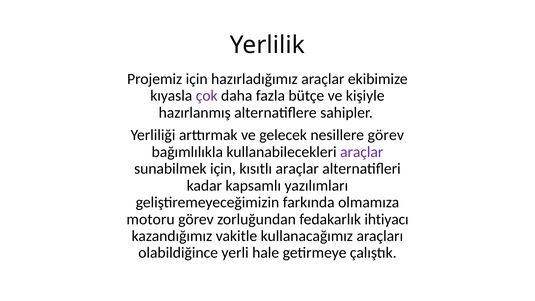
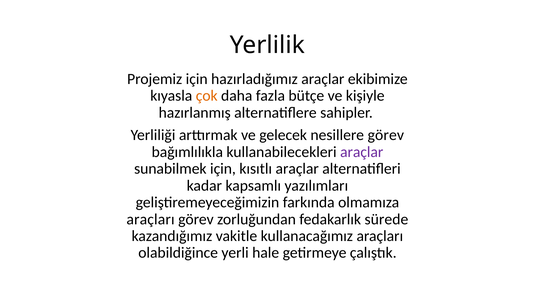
çok colour: purple -> orange
motoru at (151, 219): motoru -> araçları
ihtiyacı: ihtiyacı -> sürede
